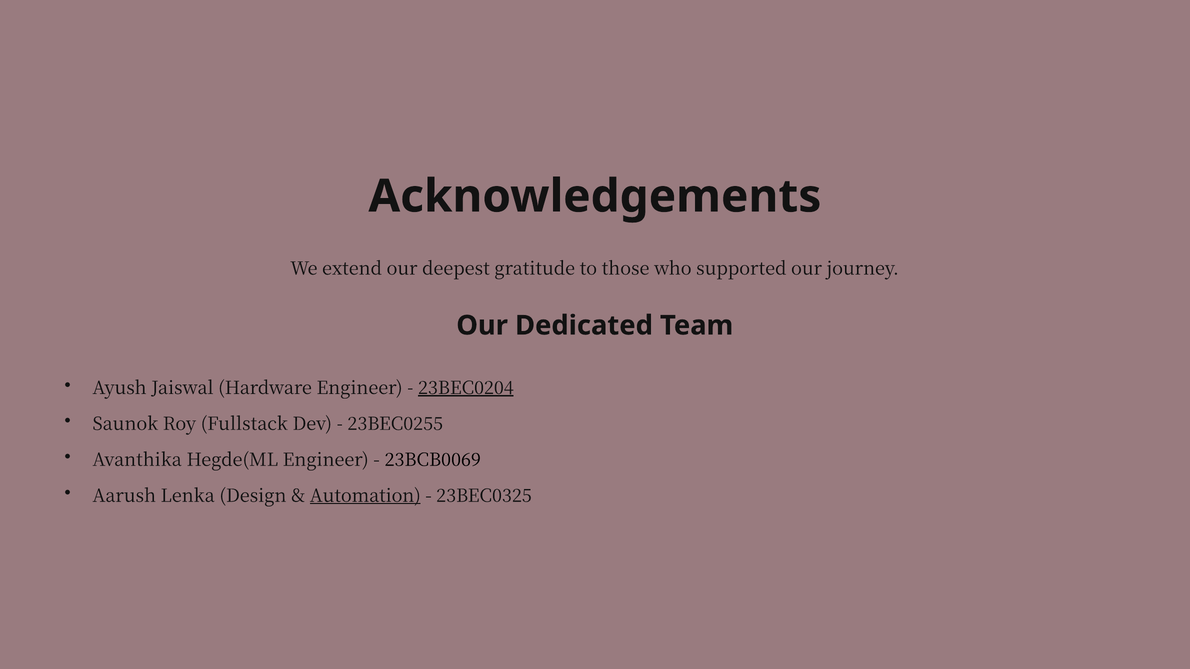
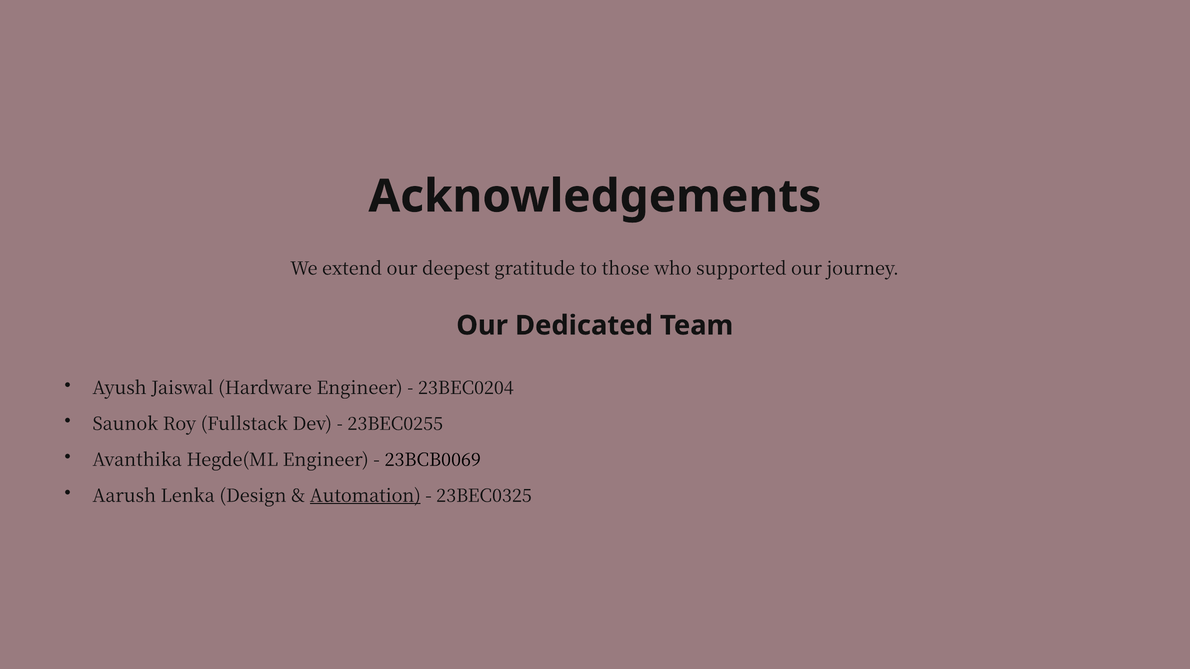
23BEC0204 underline: present -> none
